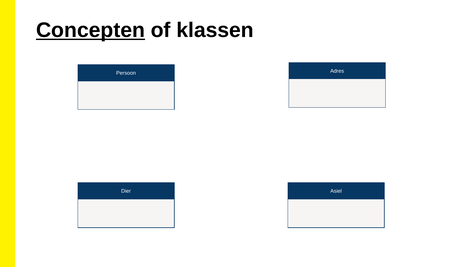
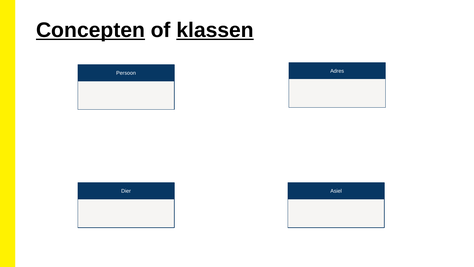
klassen underline: none -> present
